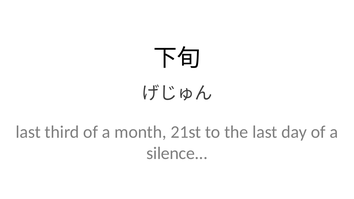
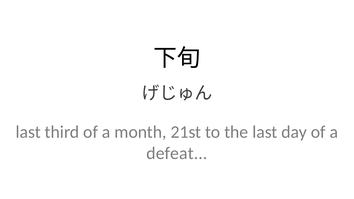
silence: silence -> defeat
